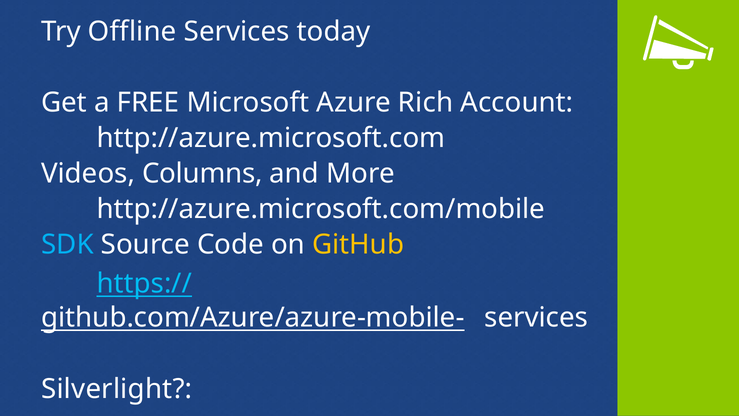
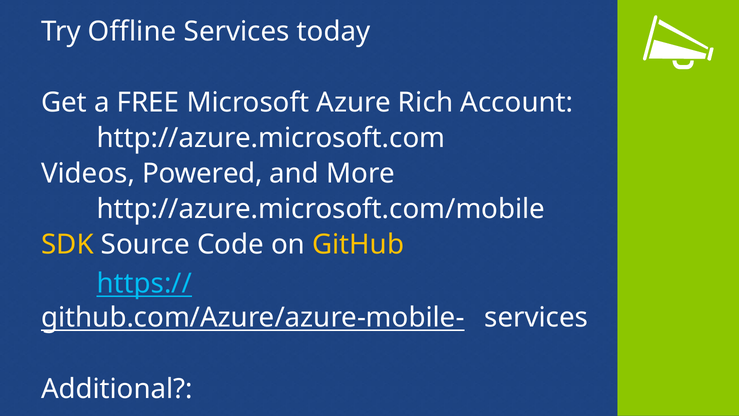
Columns: Columns -> Powered
SDK colour: light blue -> yellow
Silverlight: Silverlight -> Additional
